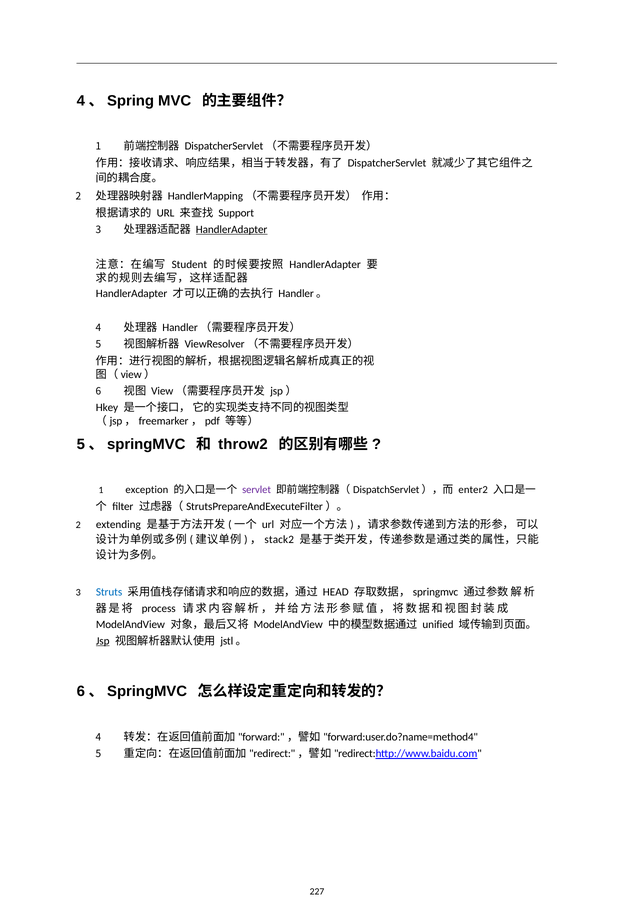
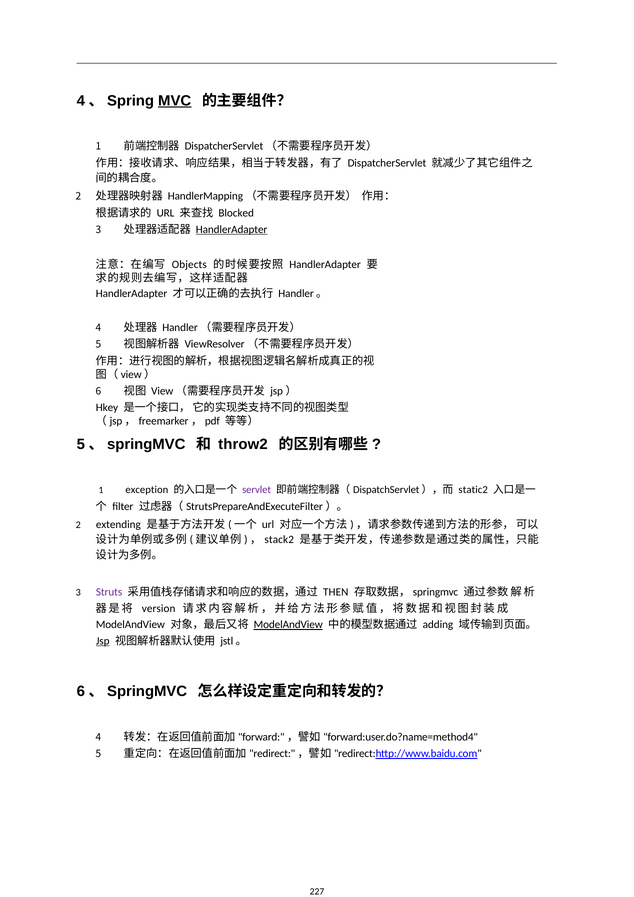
MVC underline: none -> present
Support: Support -> Blocked
Student: Student -> Objects
enter2: enter2 -> static2
Struts colour: blue -> purple
HEAD: HEAD -> THEN
process: process -> version
ModelAndView at (288, 625) underline: none -> present
unified: unified -> adding
